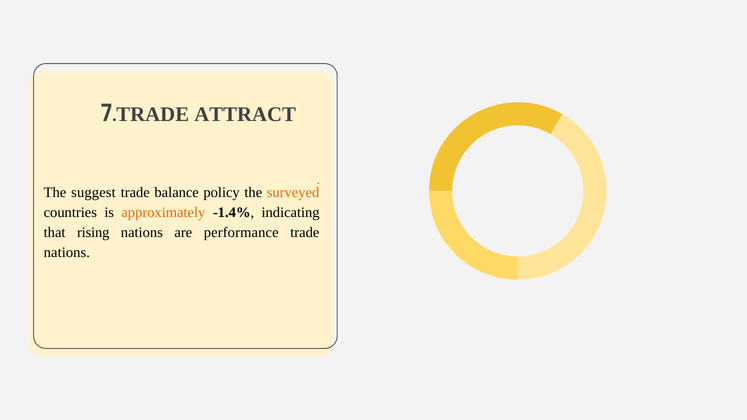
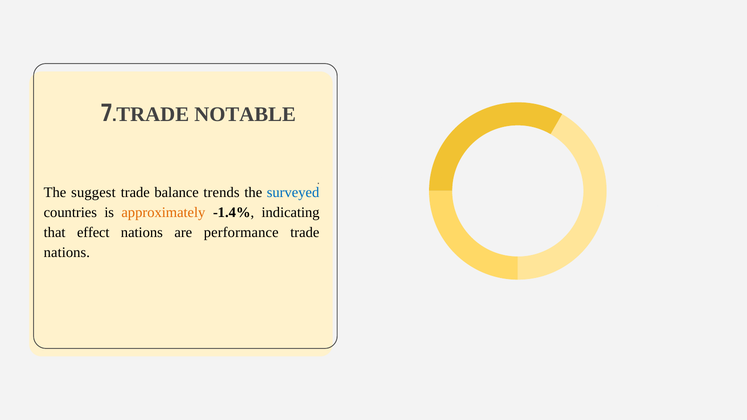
ATTRACT: ATTRACT -> NOTABLE
policy: policy -> trends
surveyed colour: orange -> blue
rising: rising -> effect
